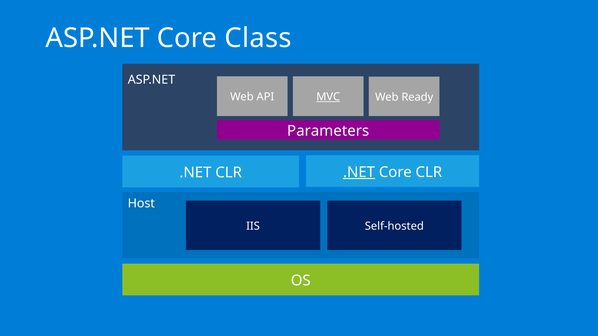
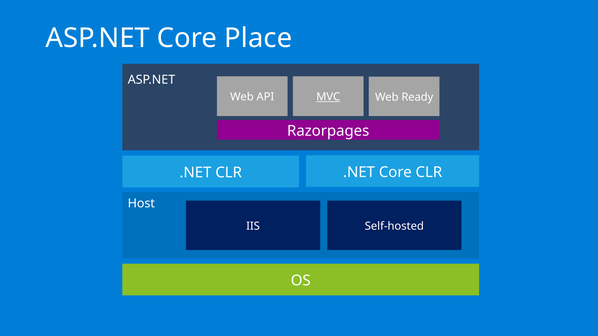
Class: Class -> Place
Parameters: Parameters -> Razorpages
.NET at (359, 172) underline: present -> none
